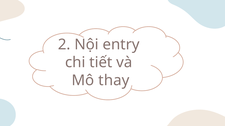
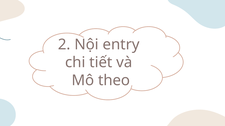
thay: thay -> theo
